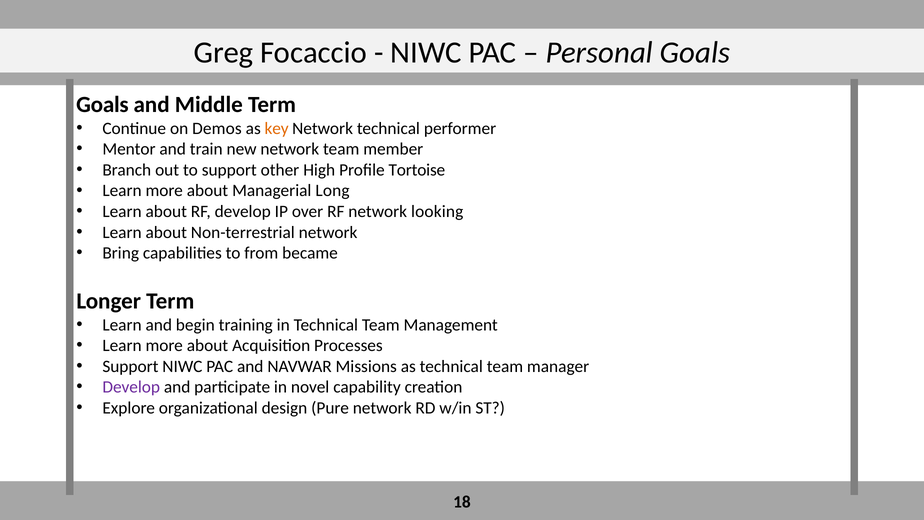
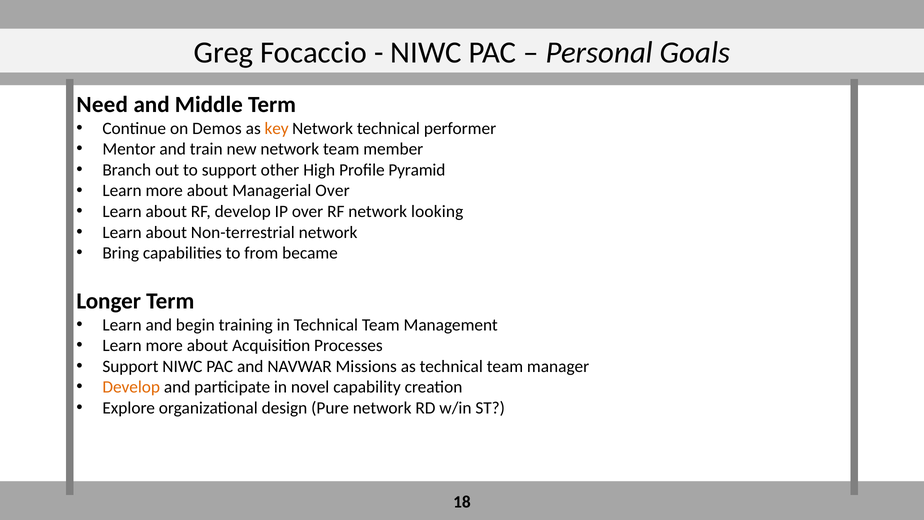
Goals at (102, 104): Goals -> Need
Tortoise: Tortoise -> Pyramid
Managerial Long: Long -> Over
Develop at (131, 387) colour: purple -> orange
